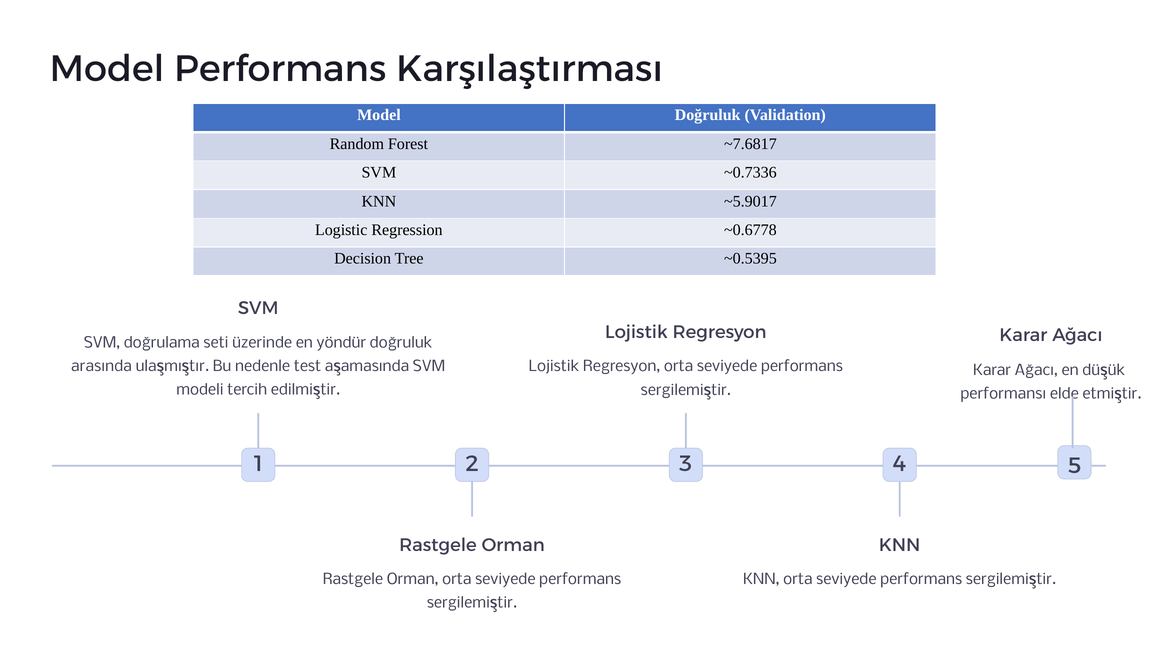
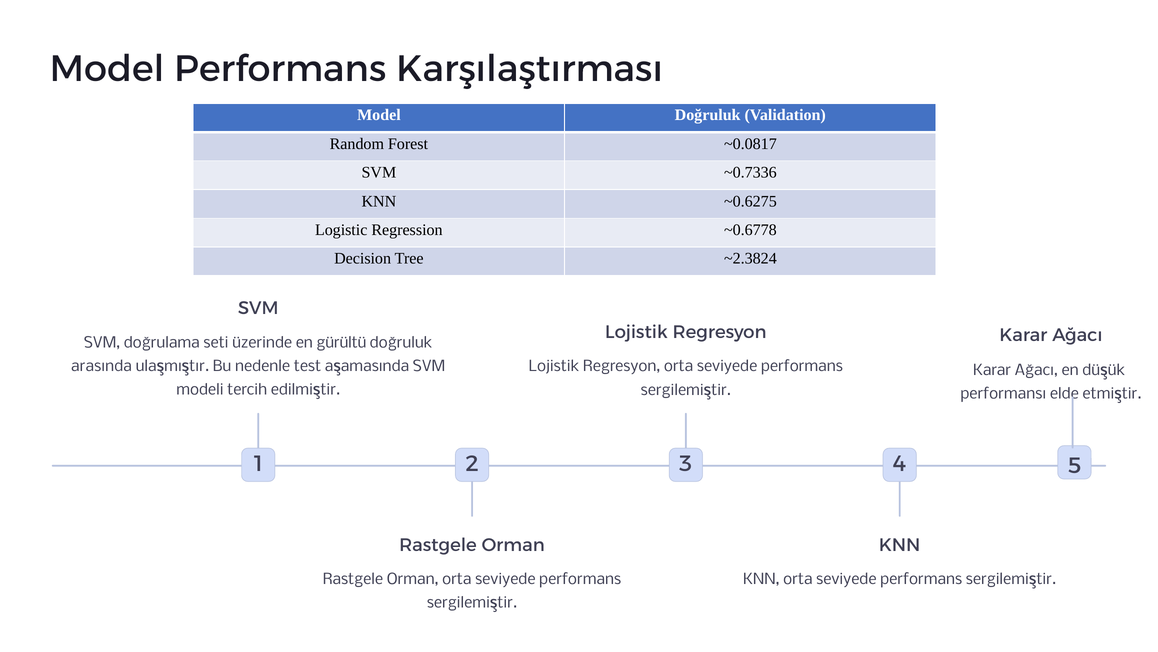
~7.6817: ~7.6817 -> ~0.0817
~5.9017: ~5.9017 -> ~0.6275
~0.5395: ~0.5395 -> ~2.3824
yöndür: yöndür -> gürültü
